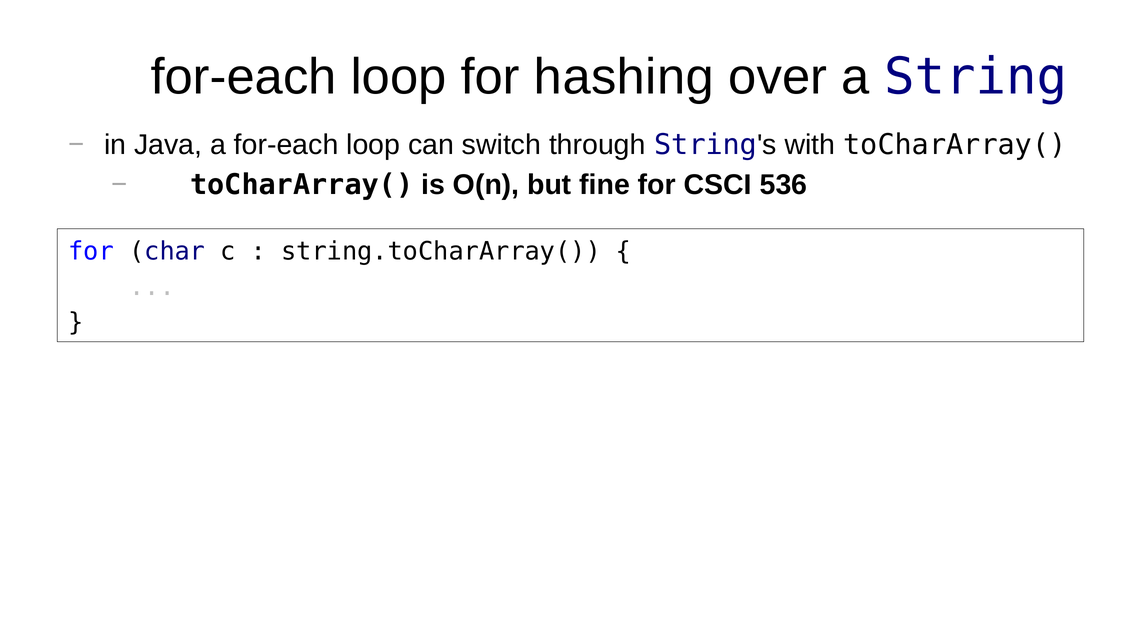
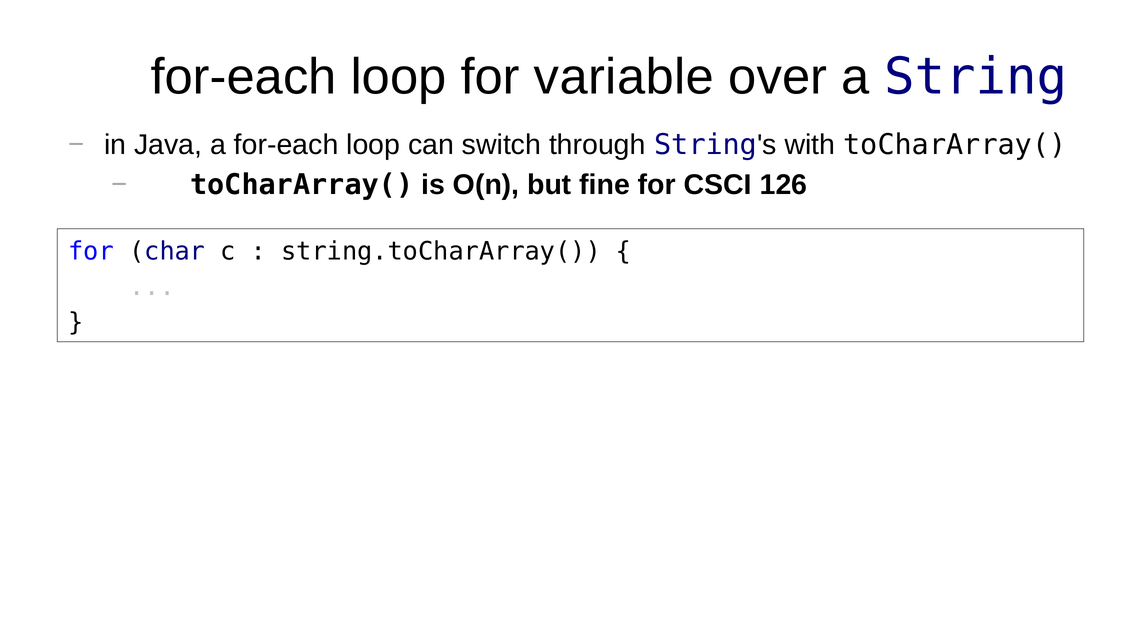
hashing: hashing -> variable
536: 536 -> 126
